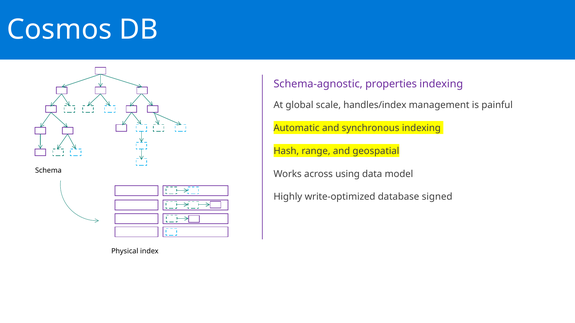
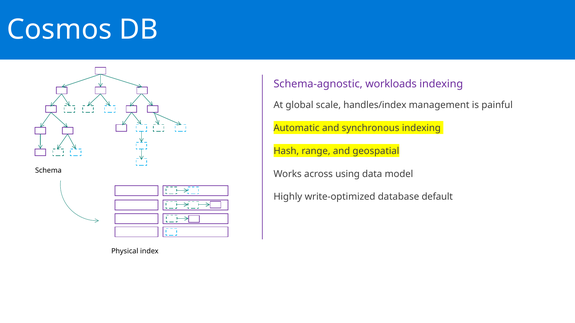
properties: properties -> workloads
signed: signed -> default
